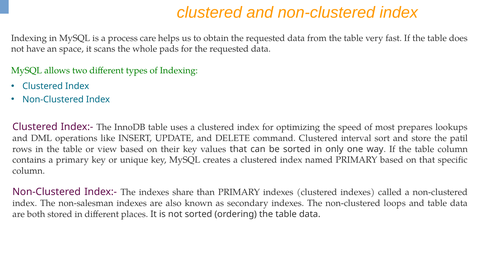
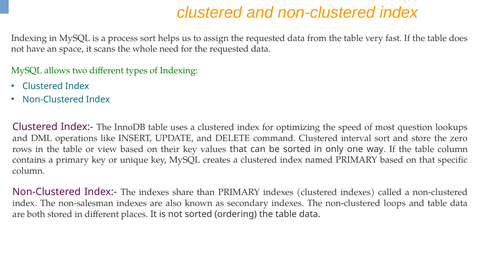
process care: care -> sort
obtain: obtain -> assign
pads: pads -> need
prepares: prepares -> question
patil: patil -> zero
